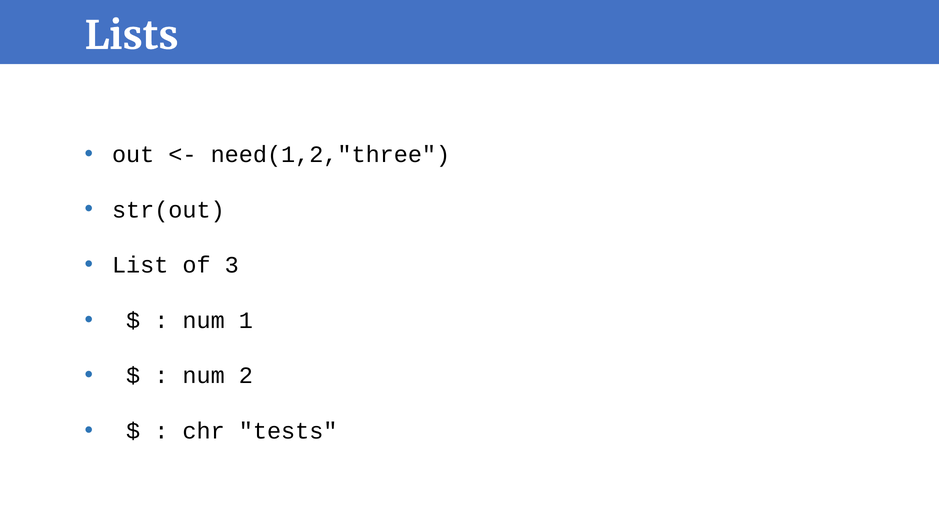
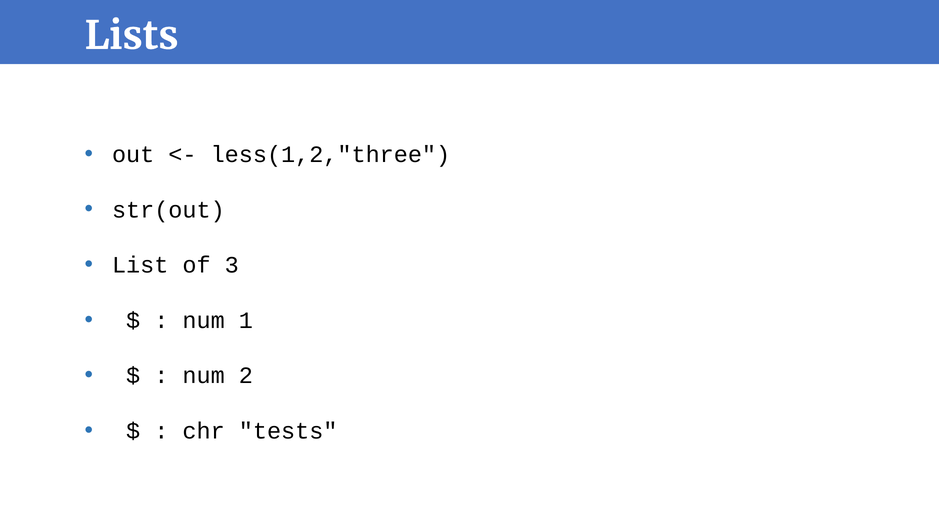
need(1,2,"three: need(1,2,"three -> less(1,2,"three
